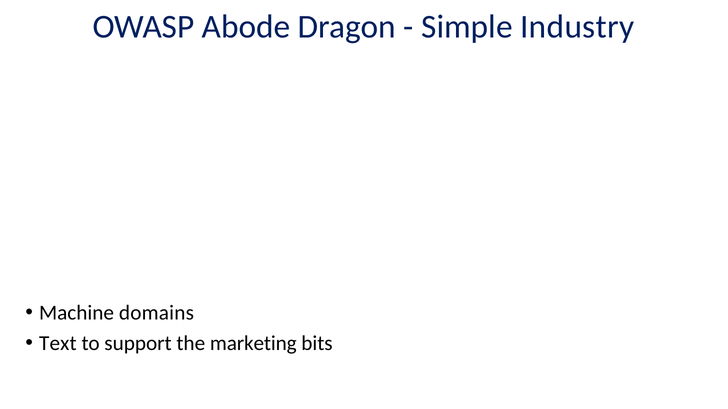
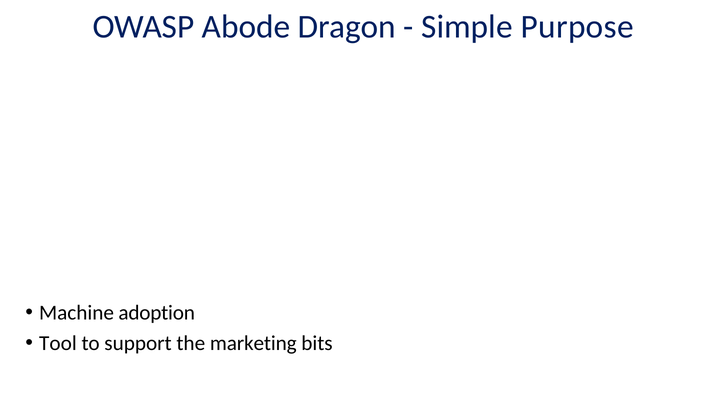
Industry: Industry -> Purpose
domains: domains -> adoption
Text: Text -> Tool
